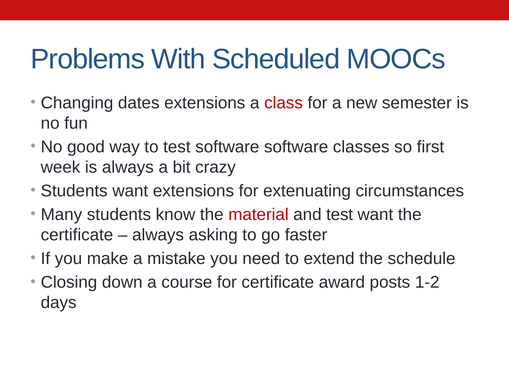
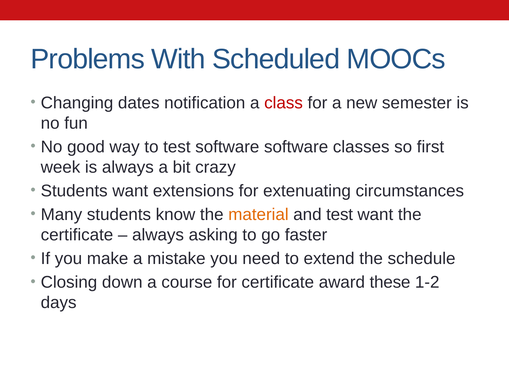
dates extensions: extensions -> notification
material colour: red -> orange
posts: posts -> these
